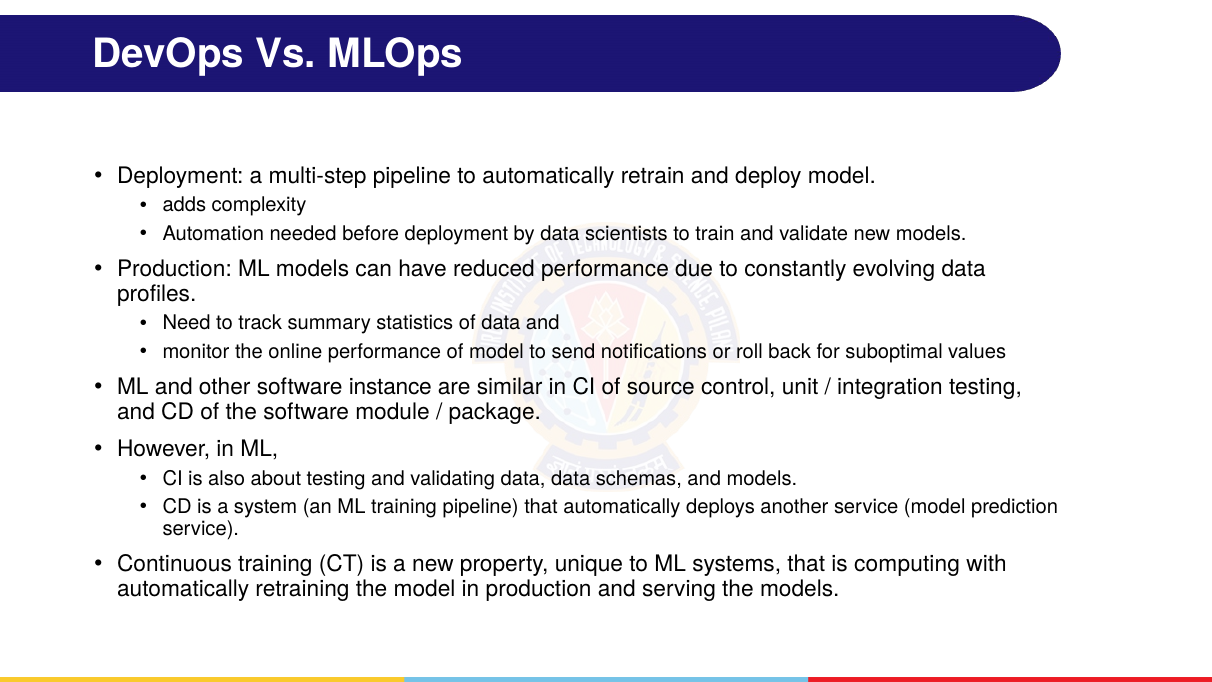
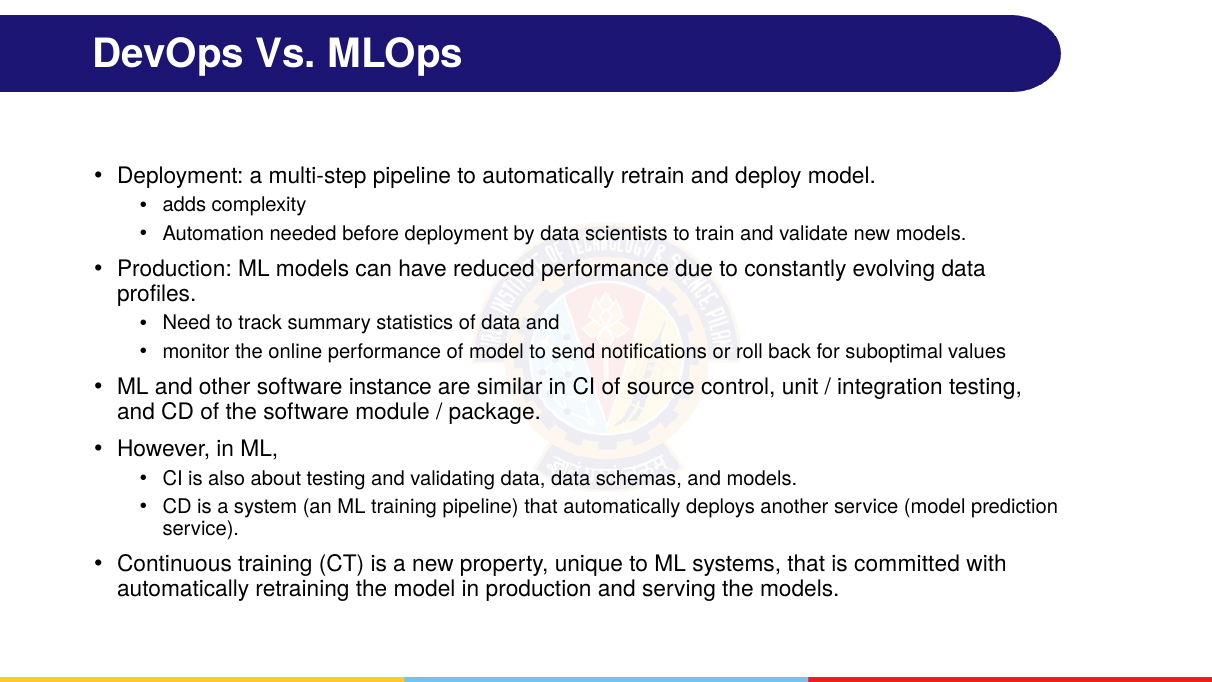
computing: computing -> committed
